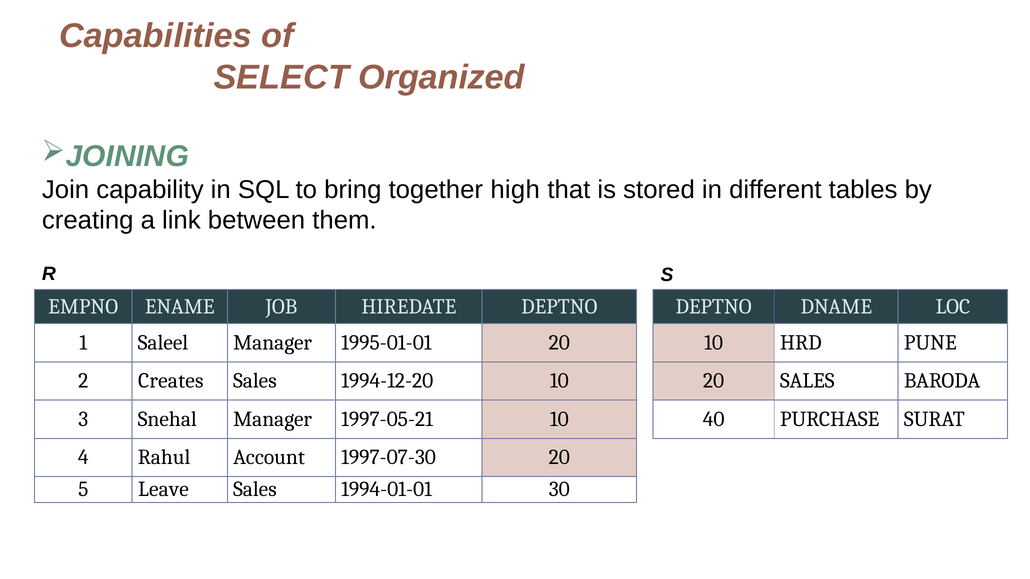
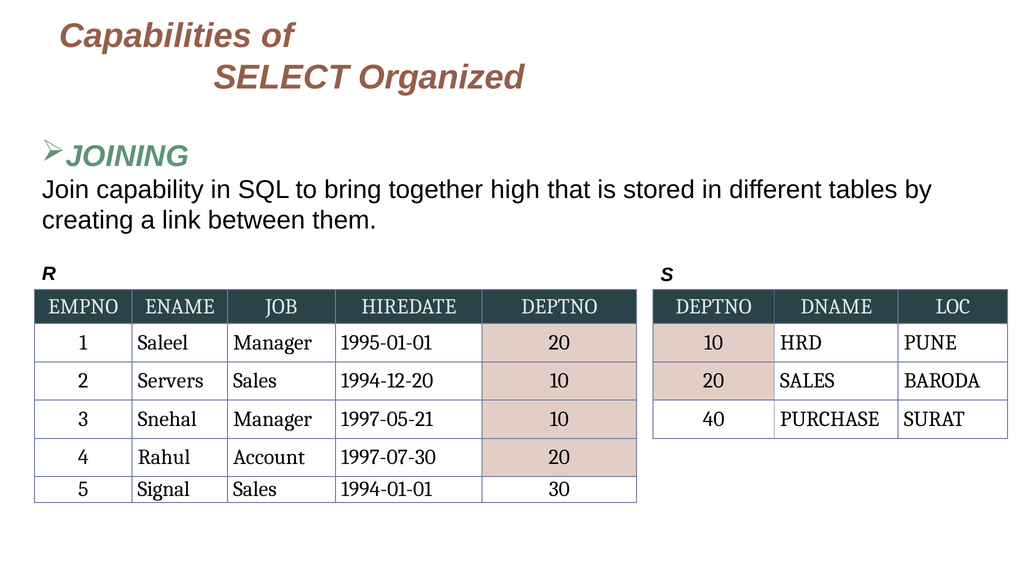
Creates: Creates -> Servers
Leave: Leave -> Signal
